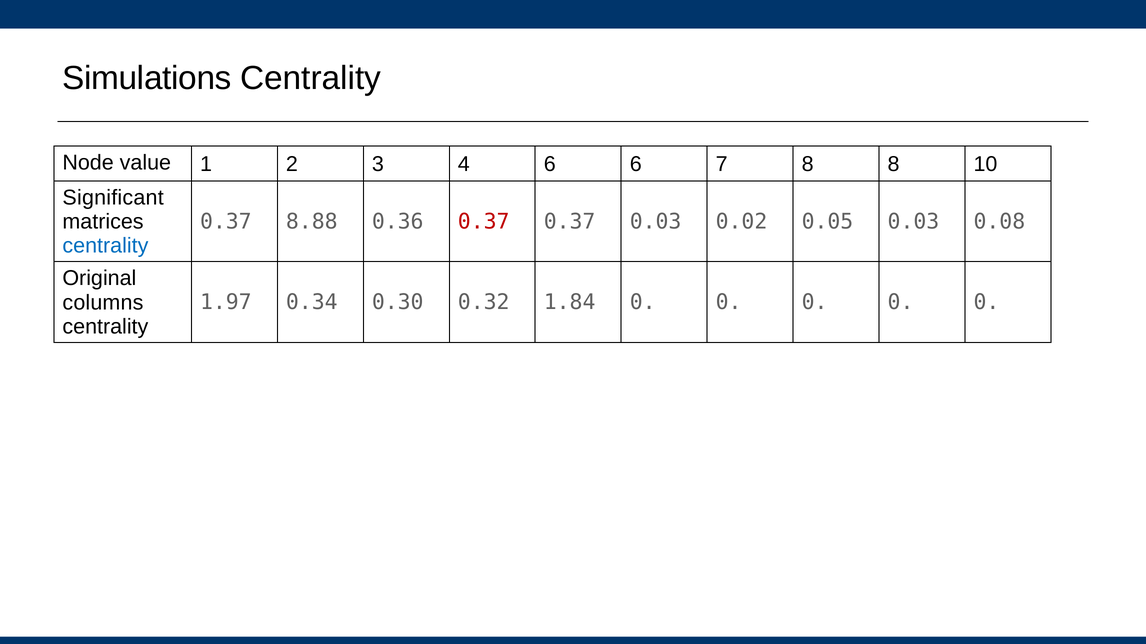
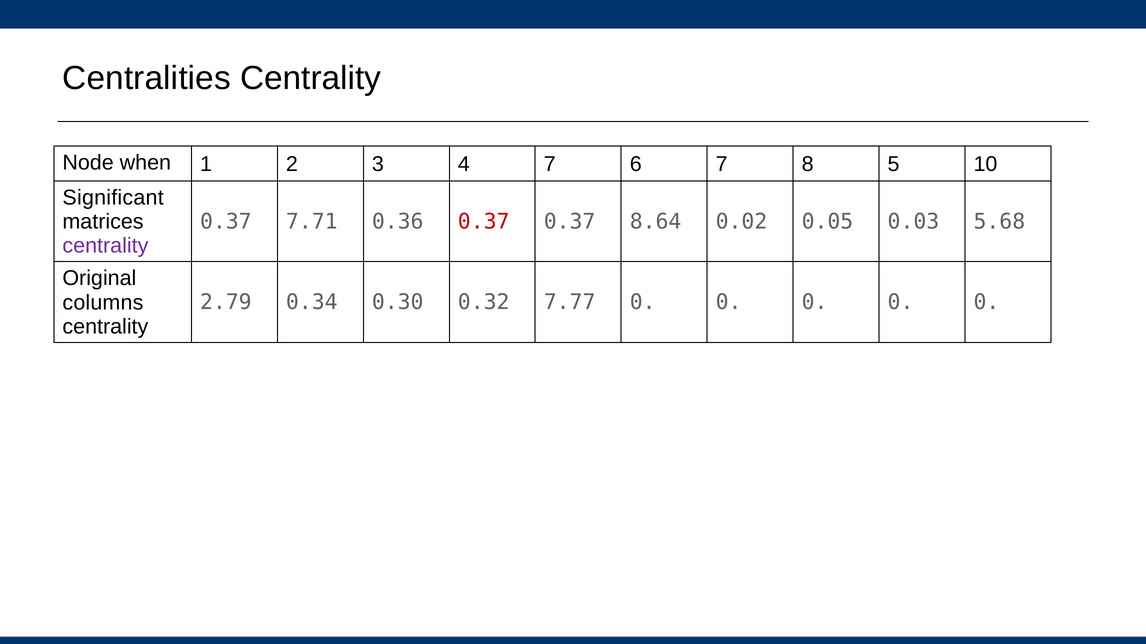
Simulations: Simulations -> Centralities
value: value -> when
4 6: 6 -> 7
8 8: 8 -> 5
8.88: 8.88 -> 7.71
0.37 0.03: 0.03 -> 8.64
0.08: 0.08 -> 5.68
centrality at (105, 246) colour: blue -> purple
1.97: 1.97 -> 2.79
1.84: 1.84 -> 7.77
